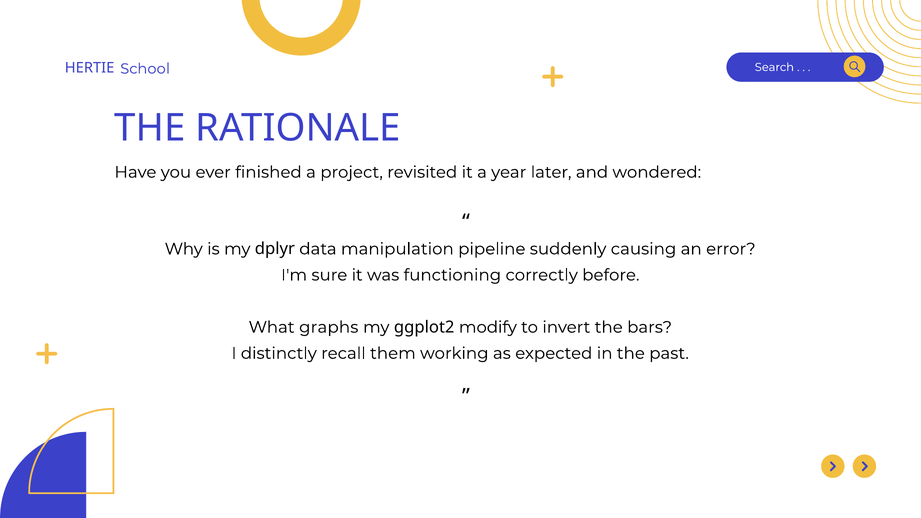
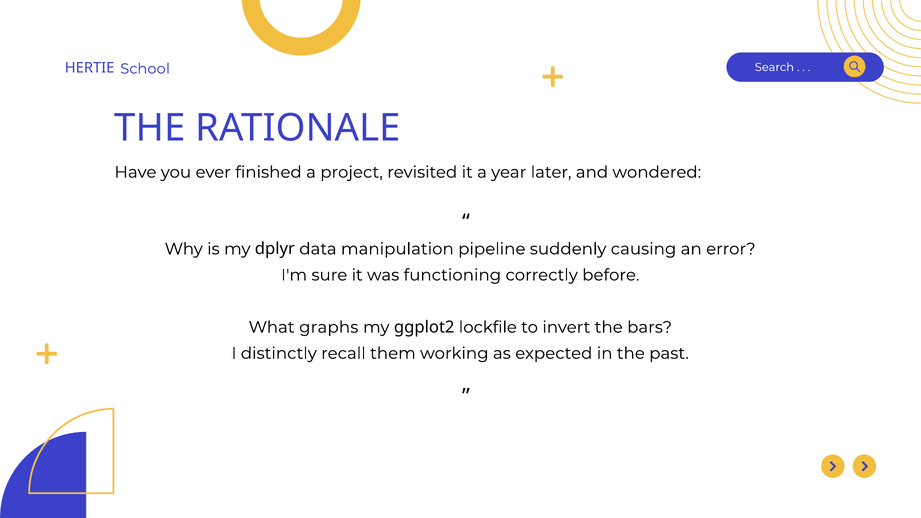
modify: modify -> lockfile
